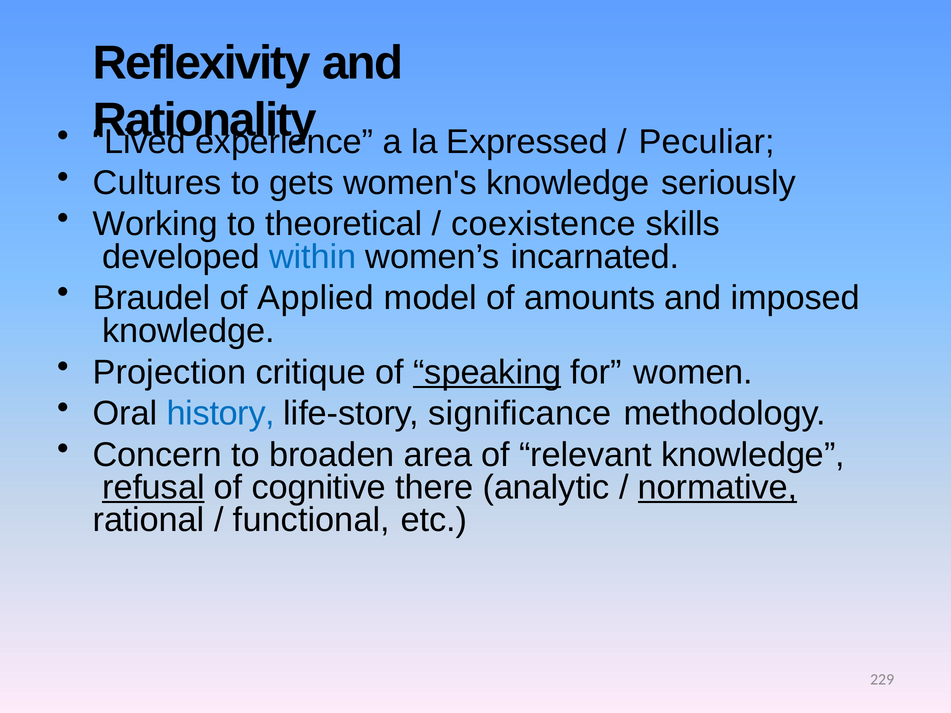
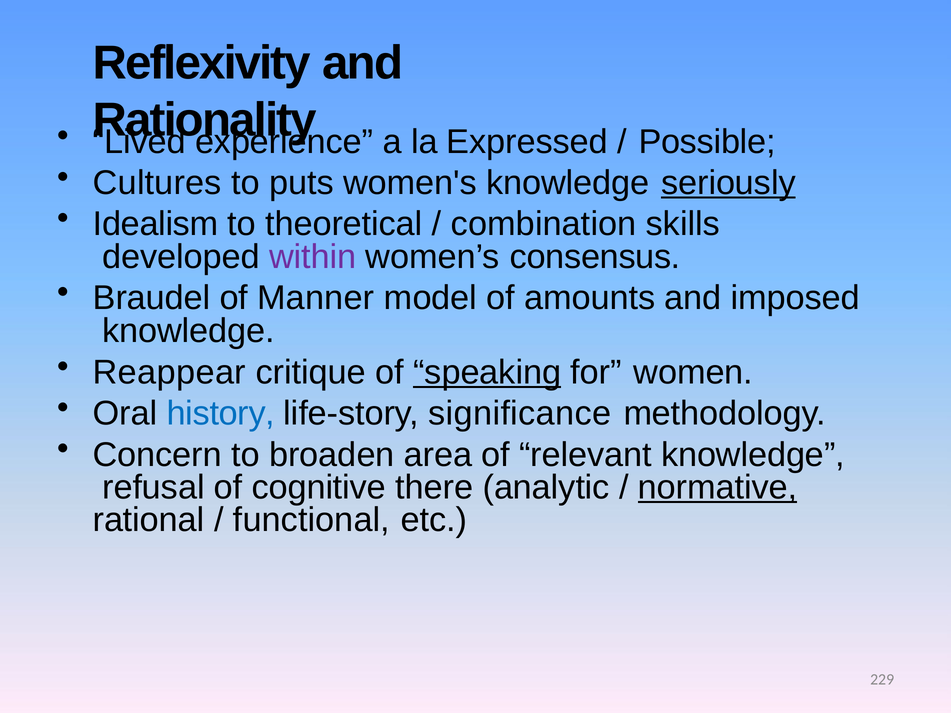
Peculiar: Peculiar -> Possible
gets: gets -> puts
seriously underline: none -> present
Working: Working -> Idealism
coexistence: coexistence -> combination
within colour: blue -> purple
incarnated: incarnated -> consensus
Applied: Applied -> Manner
Projection: Projection -> Reappear
refusal underline: present -> none
